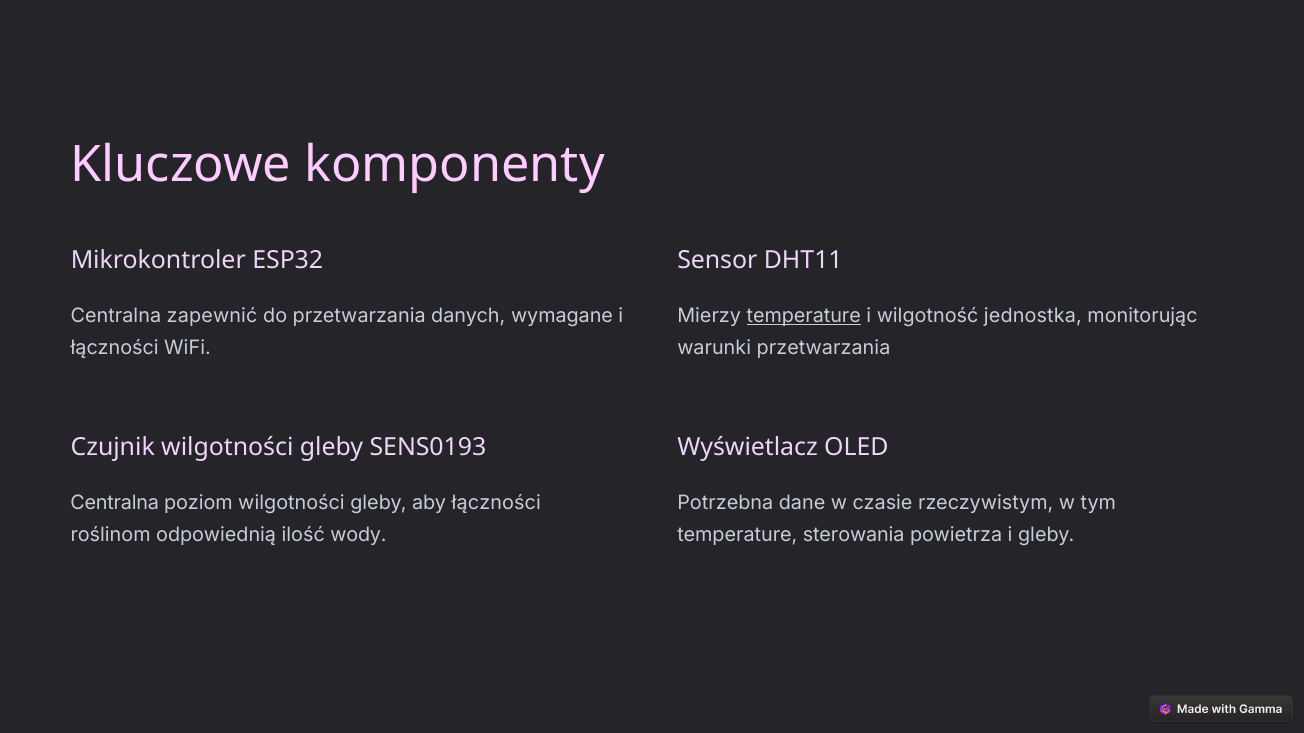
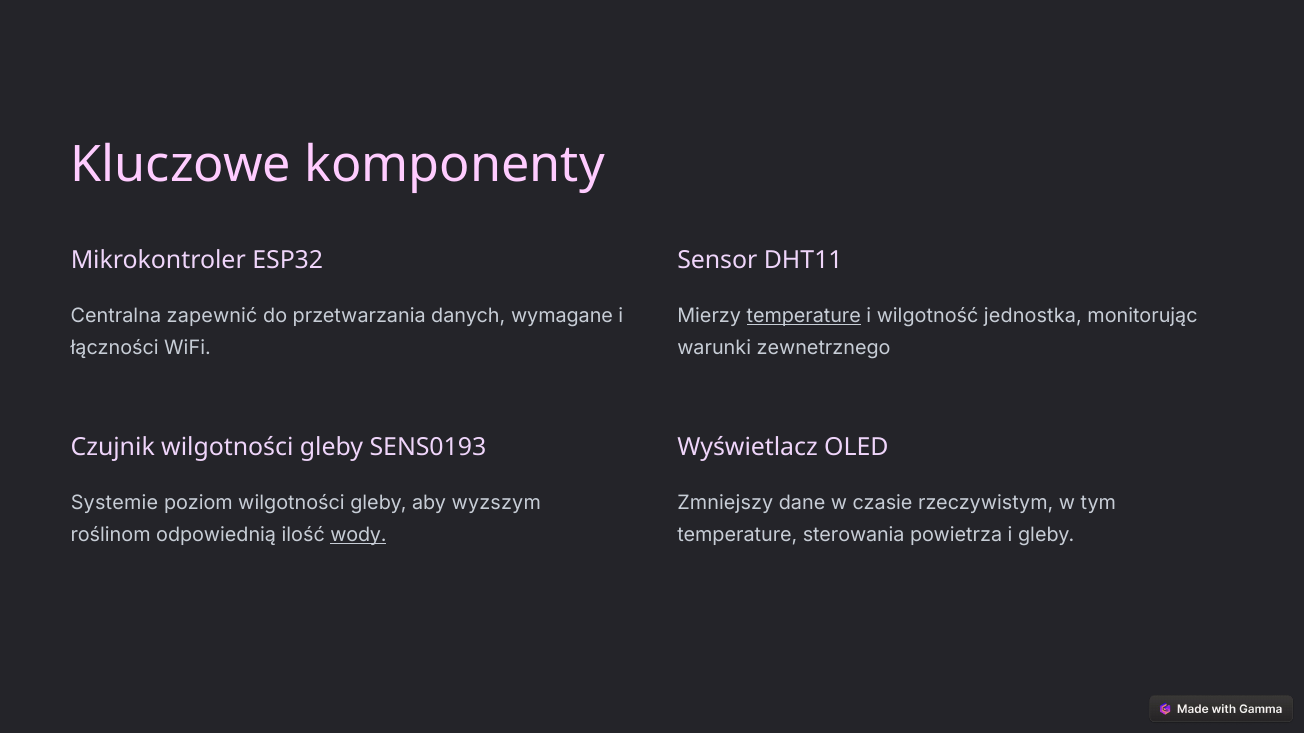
warunki przetwarzania: przetwarzania -> zewnetrznego
Centralna at (115, 503): Centralna -> Systemie
aby łączności: łączności -> wyzszym
Potrzebna: Potrzebna -> Zmniejszy
wody underline: none -> present
